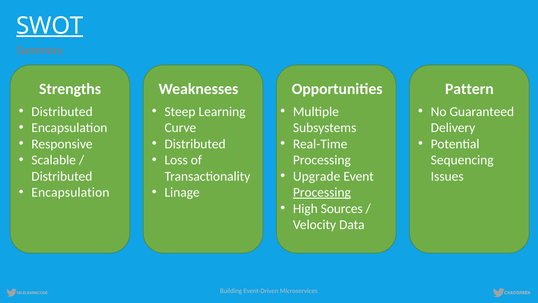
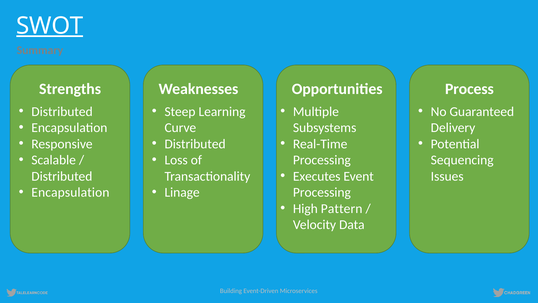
Pattern: Pattern -> Process
Upgrade: Upgrade -> Executes
Processing at (322, 192) underline: present -> none
Sources: Sources -> Pattern
